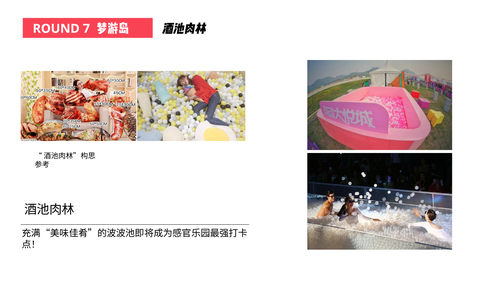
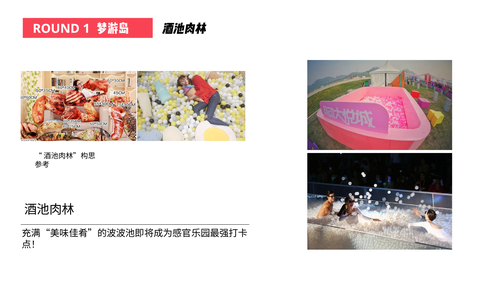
7: 7 -> 1
